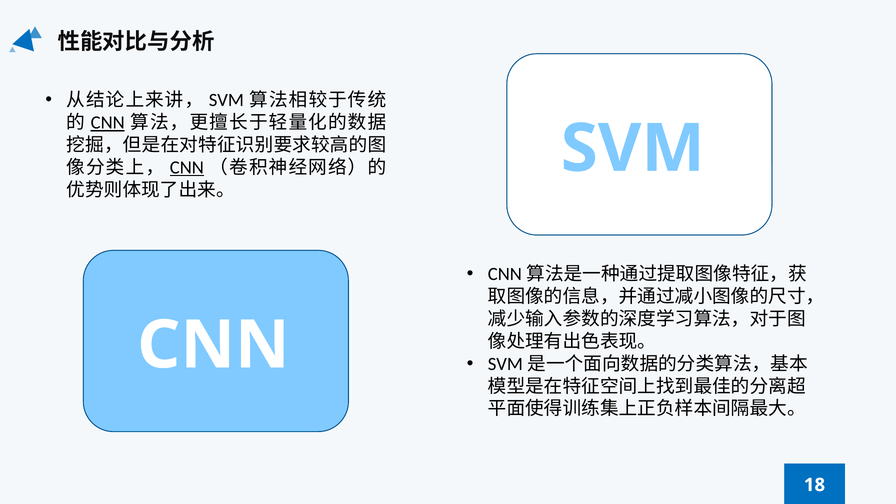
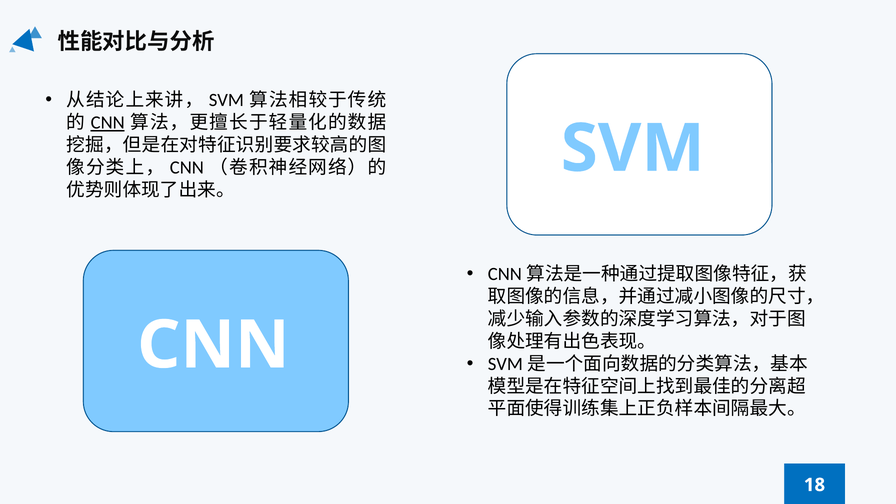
CNN at (187, 168) underline: present -> none
